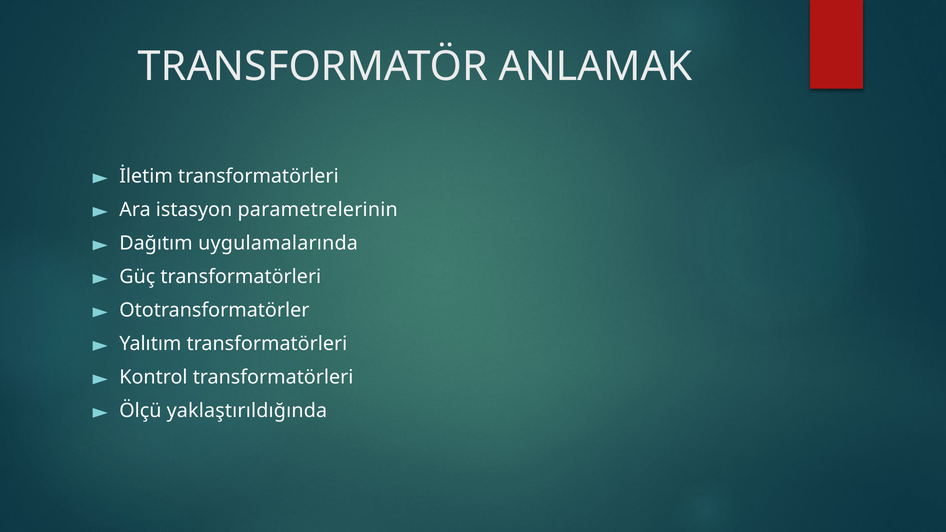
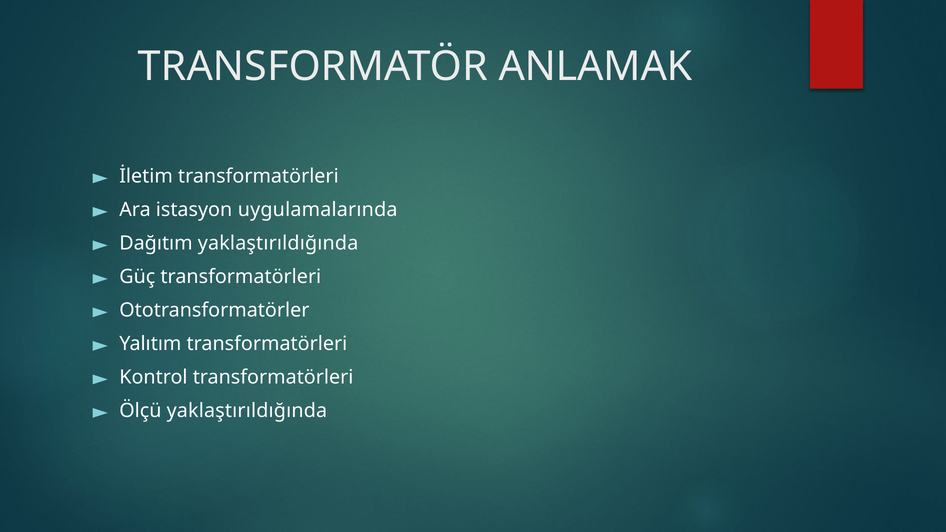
parametrelerinin: parametrelerinin -> uygulamalarında
Dağıtım uygulamalarında: uygulamalarında -> yaklaştırıldığında
